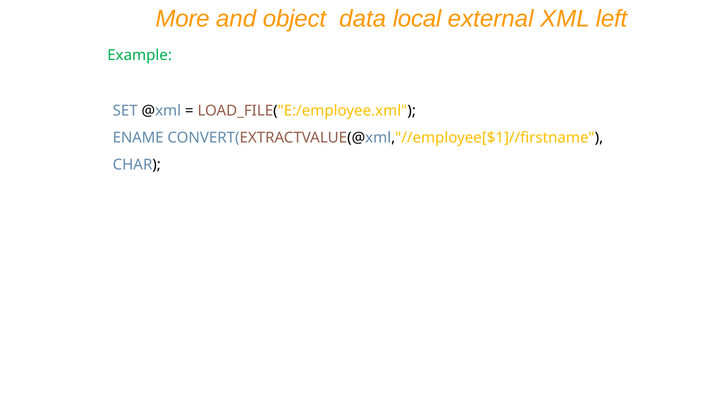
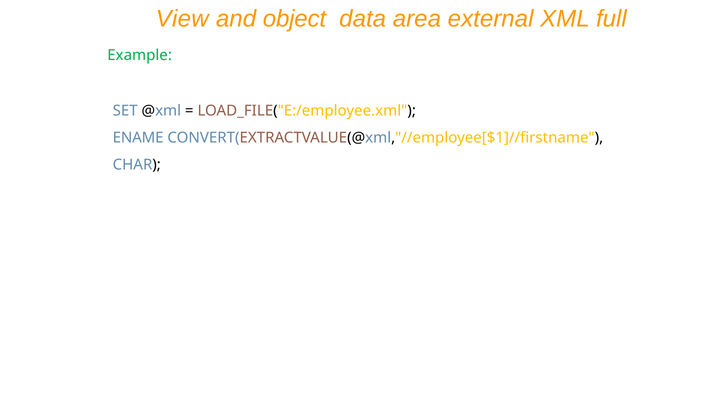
More: More -> View
local: local -> area
left: left -> full
